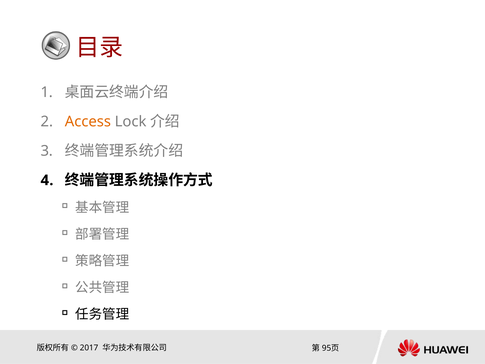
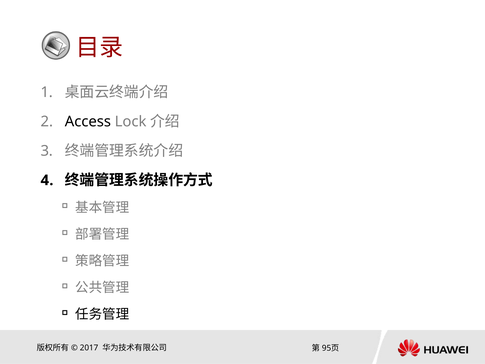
Access colour: orange -> black
